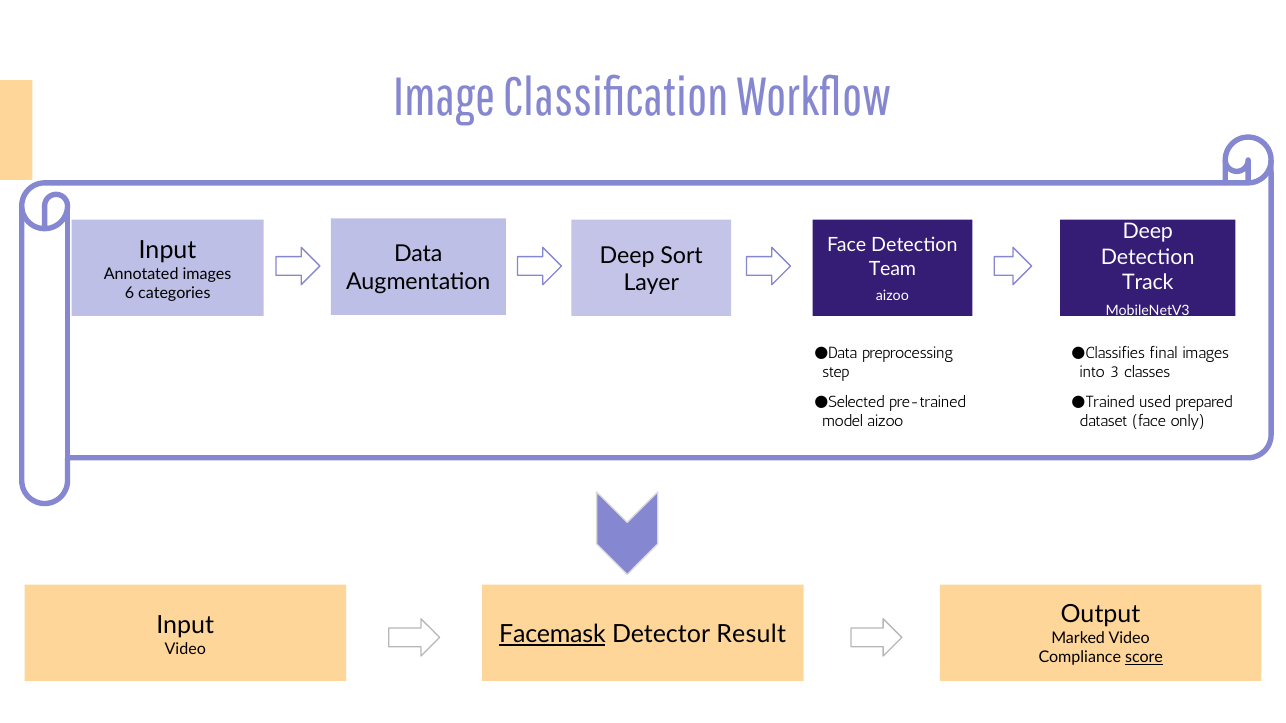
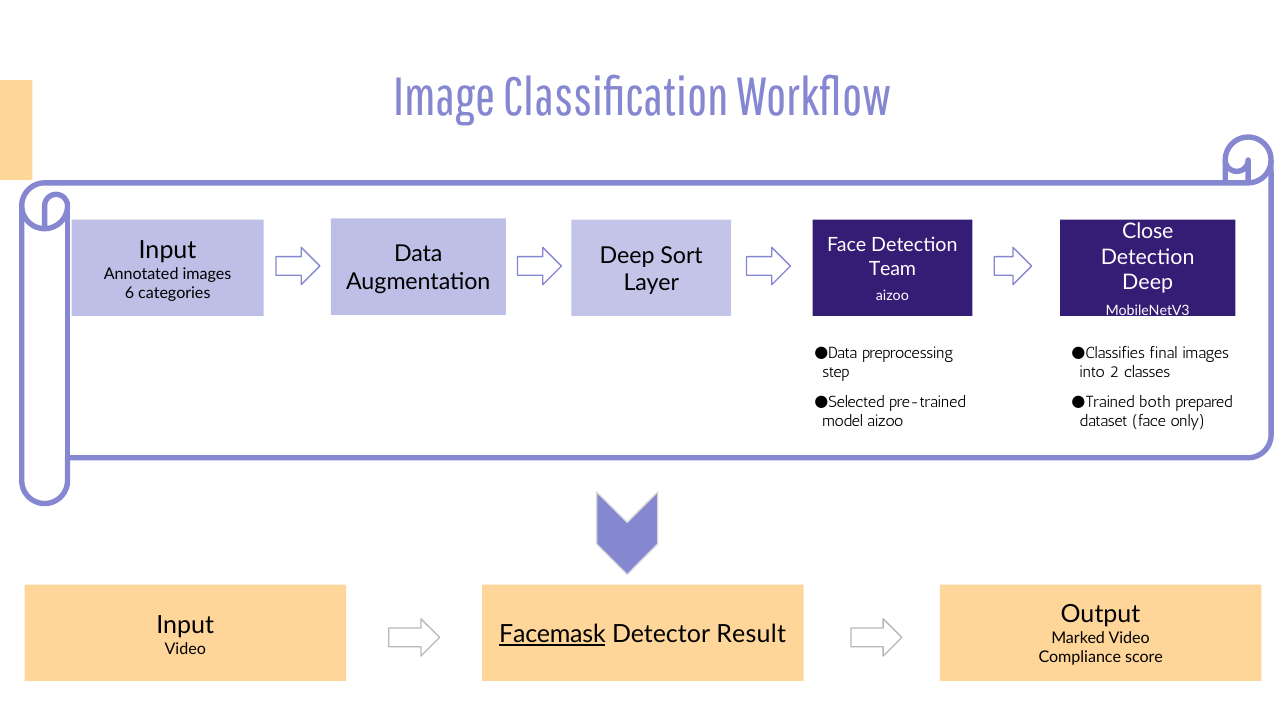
Deep at (1148, 232): Deep -> Close
Track at (1148, 283): Track -> Deep
3: 3 -> 2
used: used -> both
score underline: present -> none
